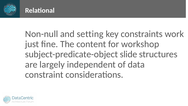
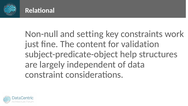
workshop: workshop -> validation
slide: slide -> help
